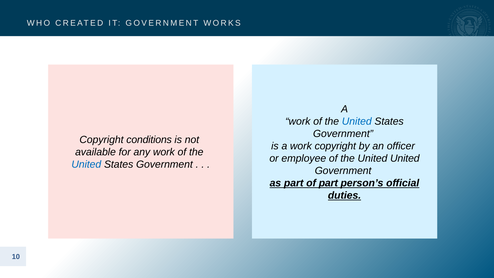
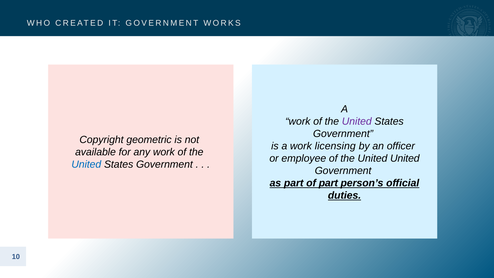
United at (357, 121) colour: blue -> purple
conditions: conditions -> geometric
work copyright: copyright -> licensing
